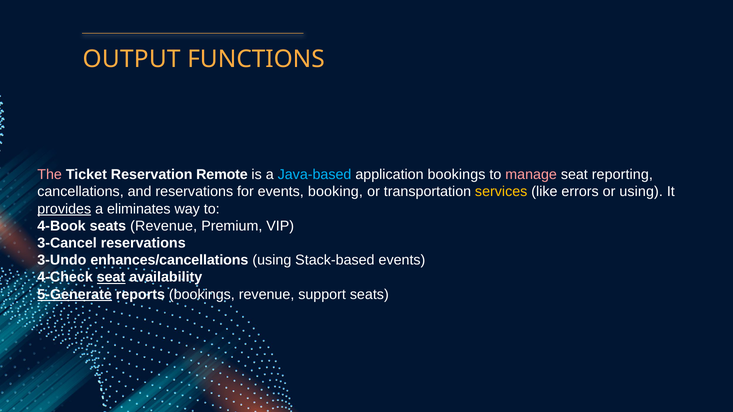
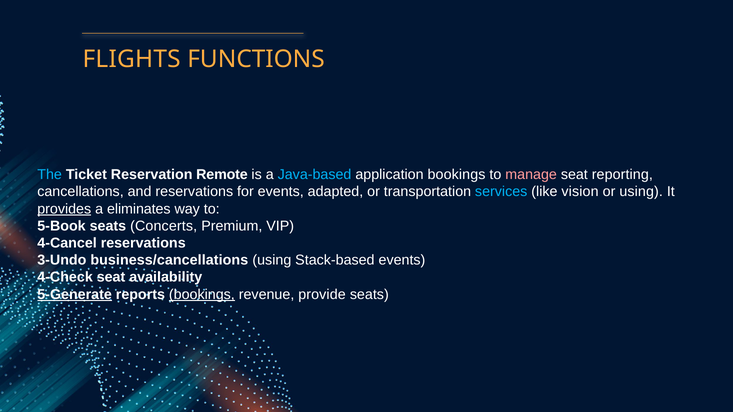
OUTPUT: OUTPUT -> FLIGHTS
The colour: pink -> light blue
booking: booking -> adapted
services colour: yellow -> light blue
errors: errors -> vision
4-Book: 4-Book -> 5-Book
seats Revenue: Revenue -> Concerts
3-Cancel: 3-Cancel -> 4-Cancel
enhances/cancellations: enhances/cancellations -> business/cancellations
seat at (111, 278) underline: present -> none
bookings at (202, 295) underline: none -> present
support: support -> provide
